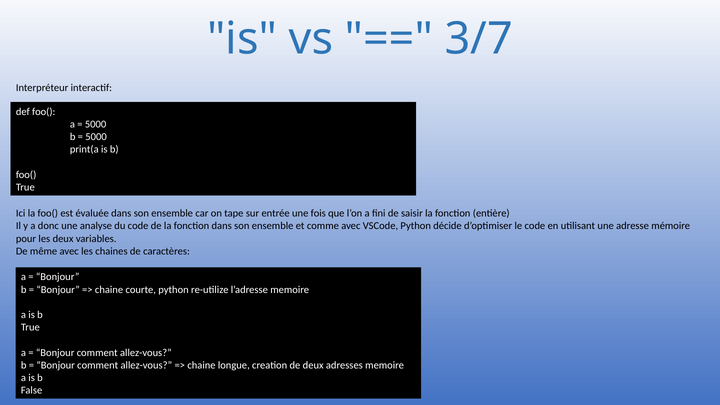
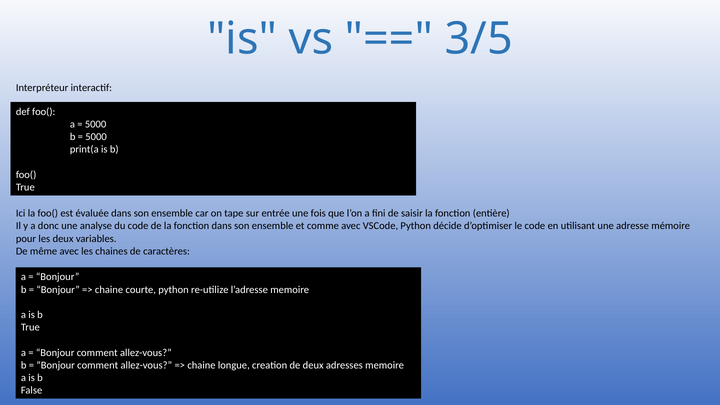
3/7: 3/7 -> 3/5
